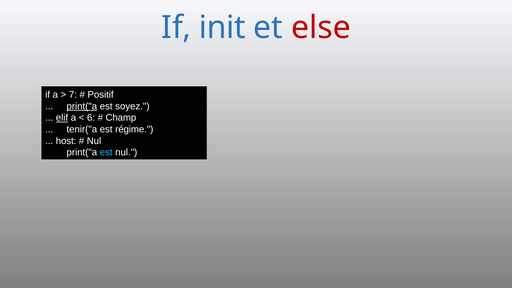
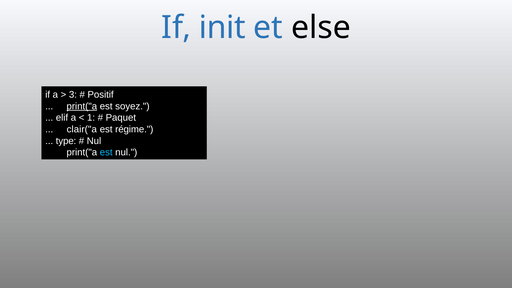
else colour: red -> black
7: 7 -> 3
elif underline: present -> none
6: 6 -> 1
Champ: Champ -> Paquet
tenir("a: tenir("a -> clair("a
host: host -> type
